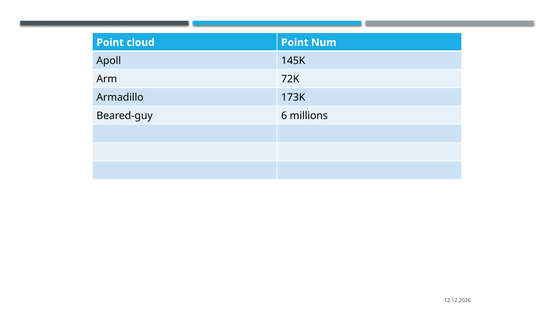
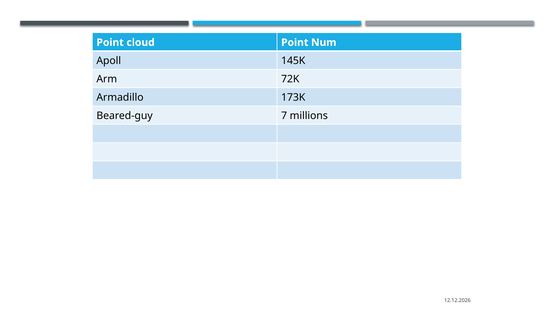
6: 6 -> 7
